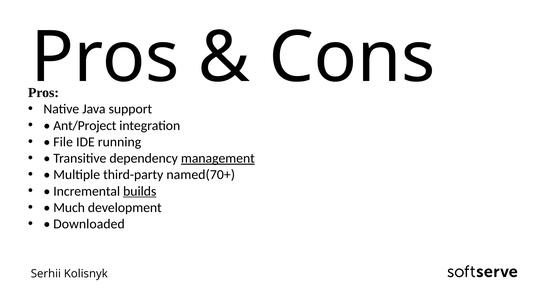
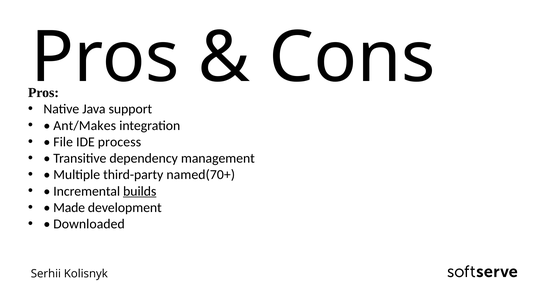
Ant/Project: Ant/Project -> Ant/Makes
running: running -> process
management underline: present -> none
Much: Much -> Made
